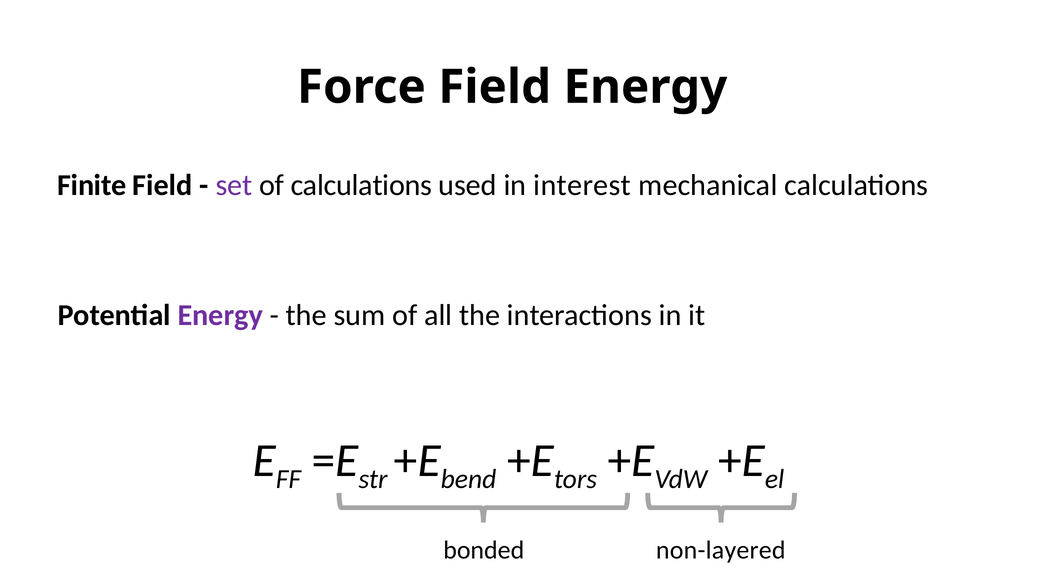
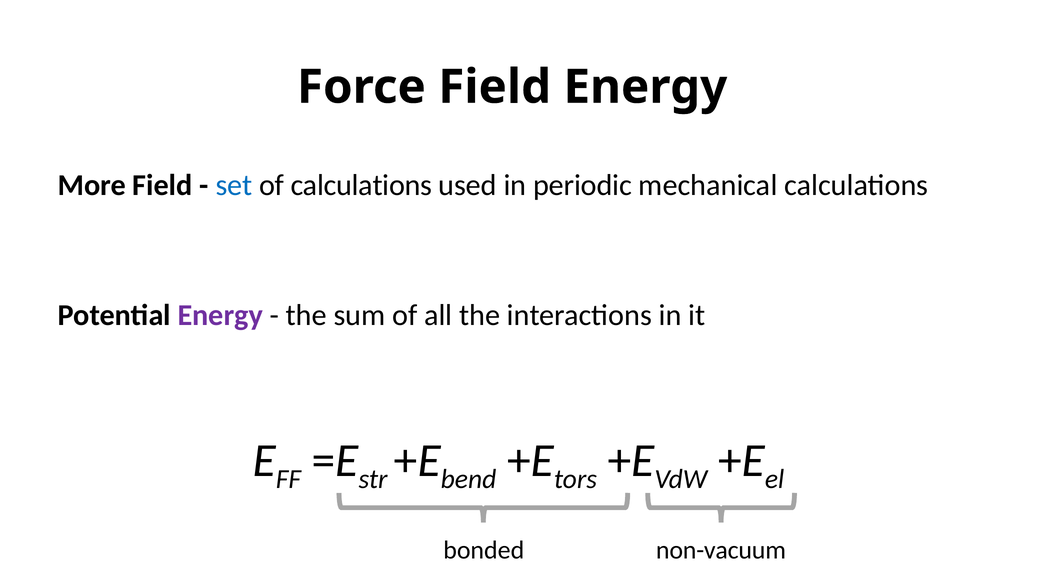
Finite: Finite -> More
set colour: purple -> blue
interest: interest -> periodic
non-layered: non-layered -> non-vacuum
